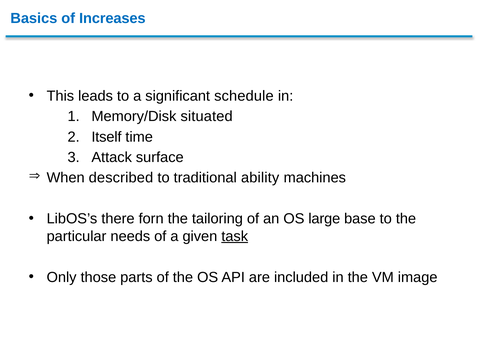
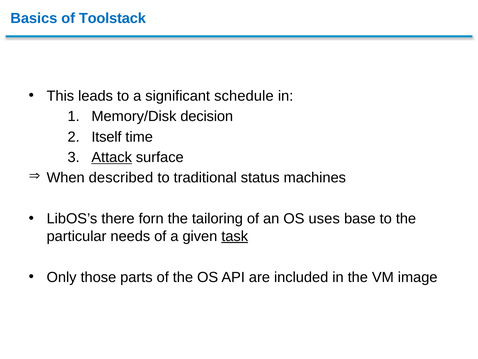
Increases: Increases -> Toolstack
situated: situated -> decision
Attack underline: none -> present
ability: ability -> status
large: large -> uses
